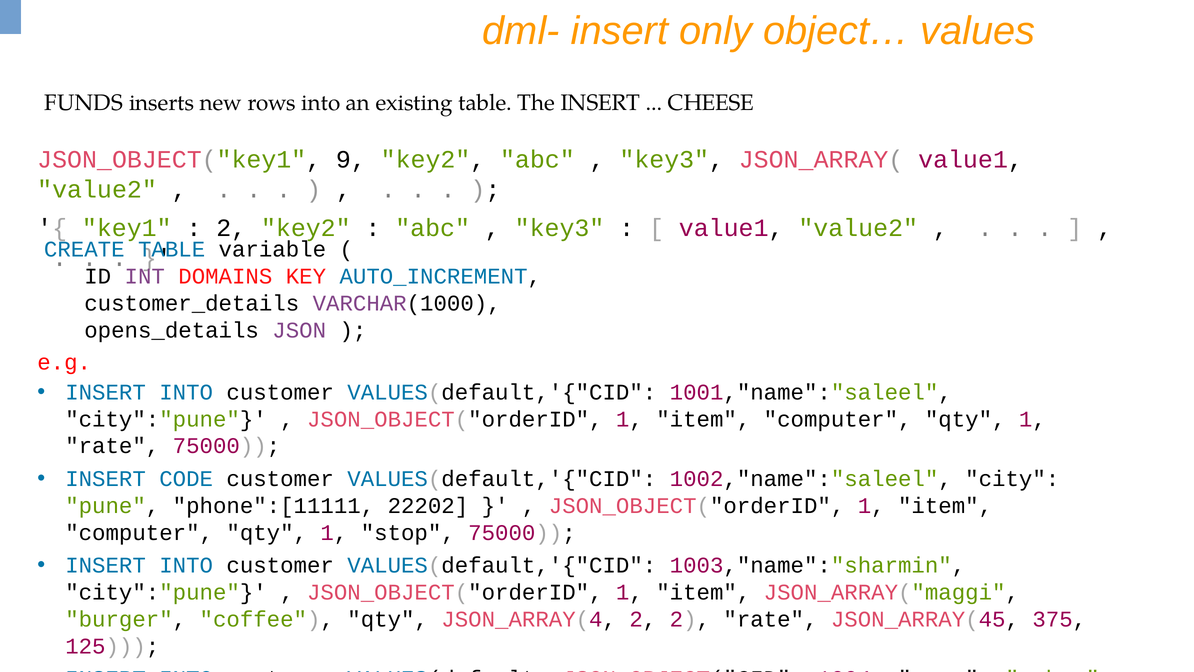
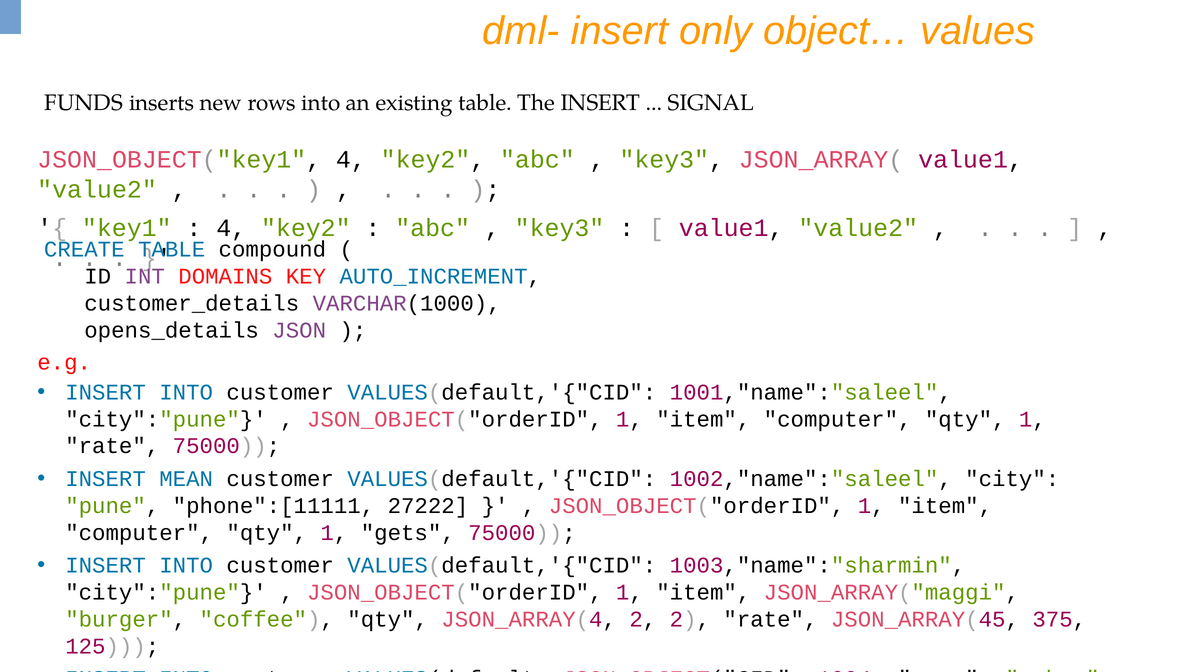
CHEESE: CHEESE -> SIGNAL
JSON_OBJECT("key1 9: 9 -> 4
2 at (231, 228): 2 -> 4
variable: variable -> compound
CODE: CODE -> MEAN
22202: 22202 -> 27222
stop: stop -> gets
